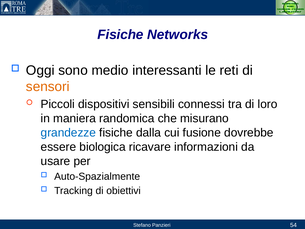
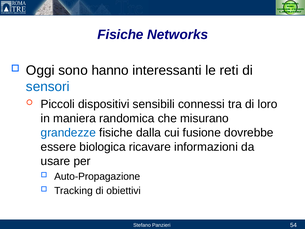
medio: medio -> hanno
sensori colour: orange -> blue
Auto-Spazialmente: Auto-Spazialmente -> Auto-Propagazione
